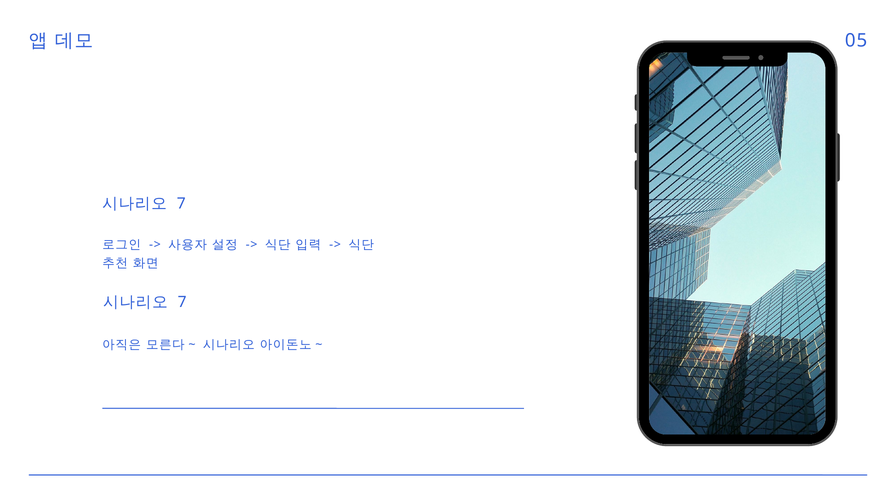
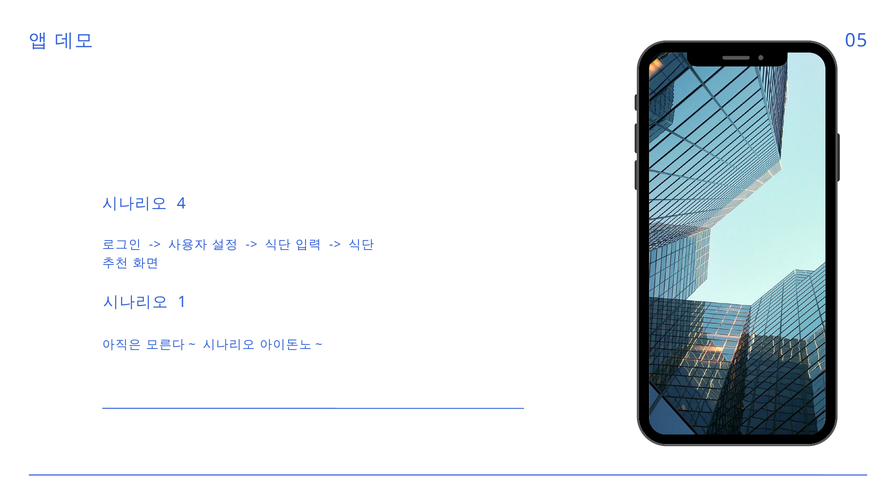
7 at (181, 204): 7 -> 4
7 at (182, 302): 7 -> 1
